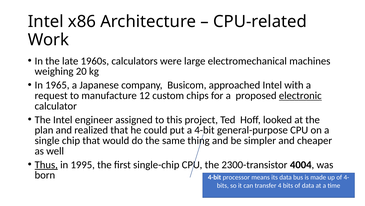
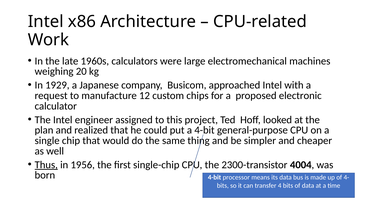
1965: 1965 -> 1929
electronic underline: present -> none
1995: 1995 -> 1956
